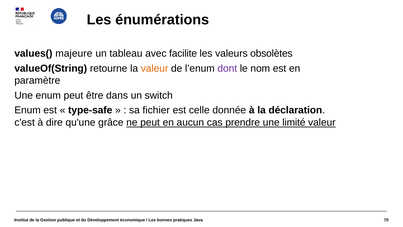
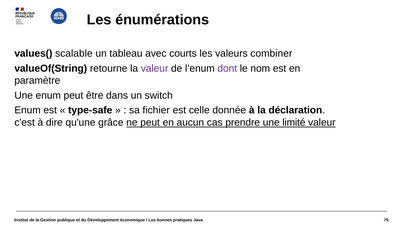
majeure: majeure -> scalable
facilite: facilite -> courts
obsolètes: obsolètes -> combiner
valeur at (155, 68) colour: orange -> purple
